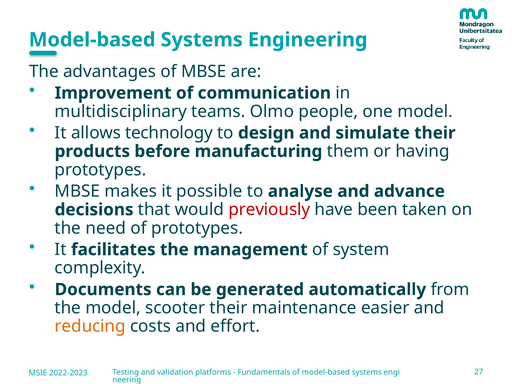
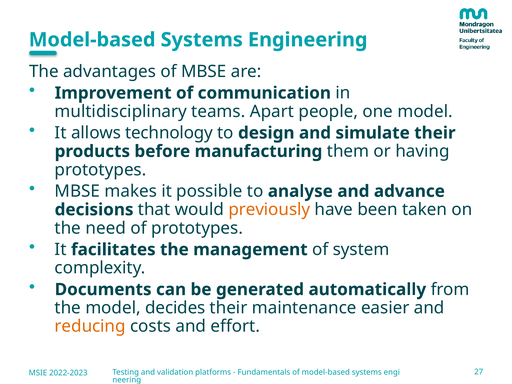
Olmo: Olmo -> Apart
previously colour: red -> orange
scooter: scooter -> decides
